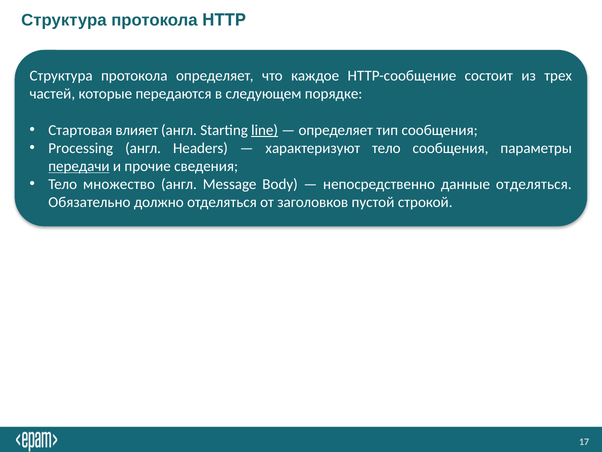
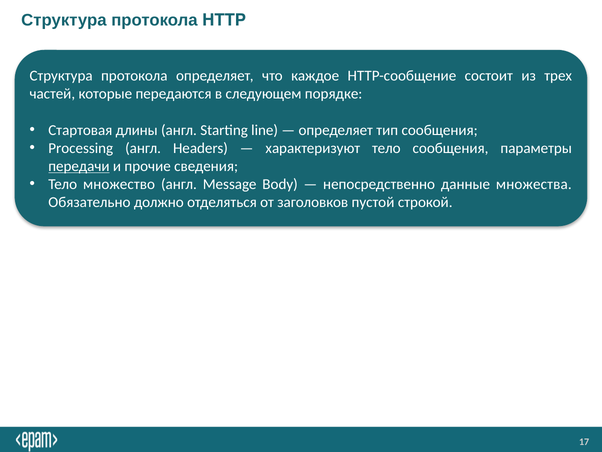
влияет: влияет -> длины
line underline: present -> none
данные отделяться: отделяться -> множества
